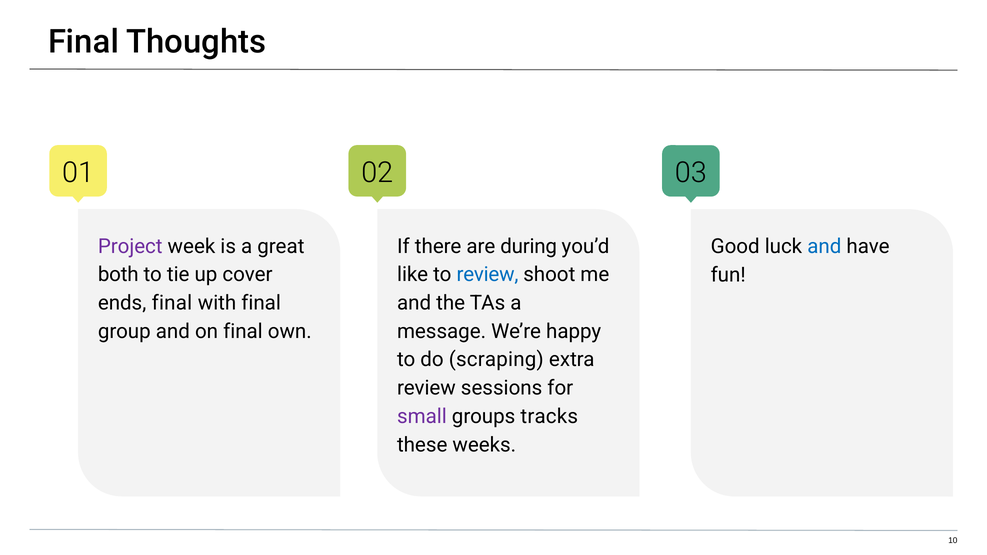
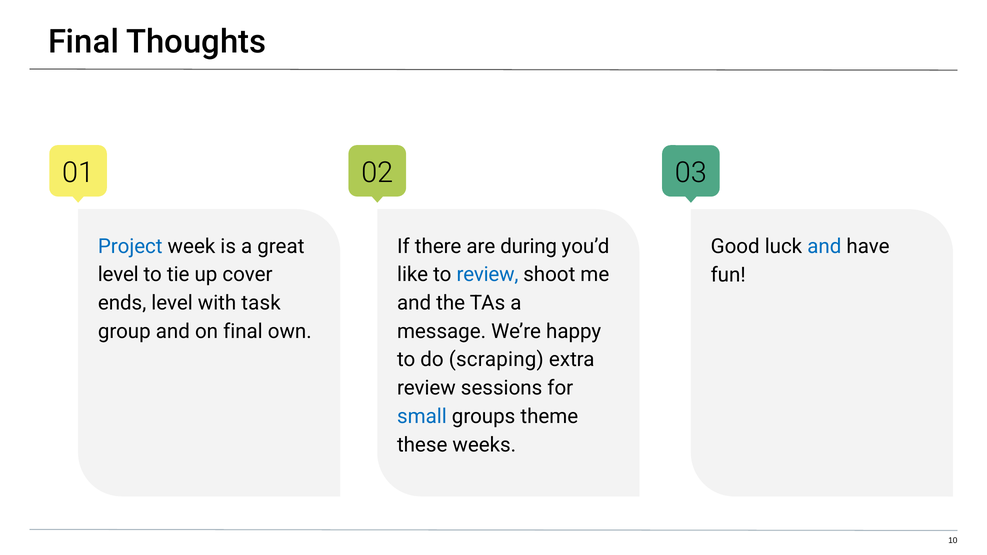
Project colour: purple -> blue
both at (118, 275): both -> level
ends final: final -> level
with final: final -> task
small colour: purple -> blue
tracks: tracks -> theme
